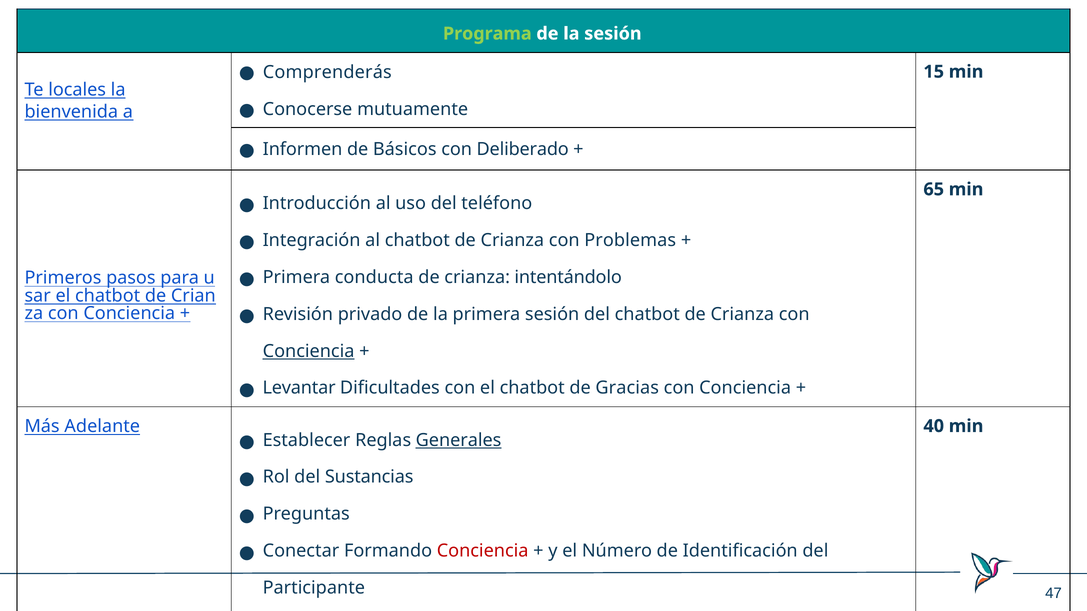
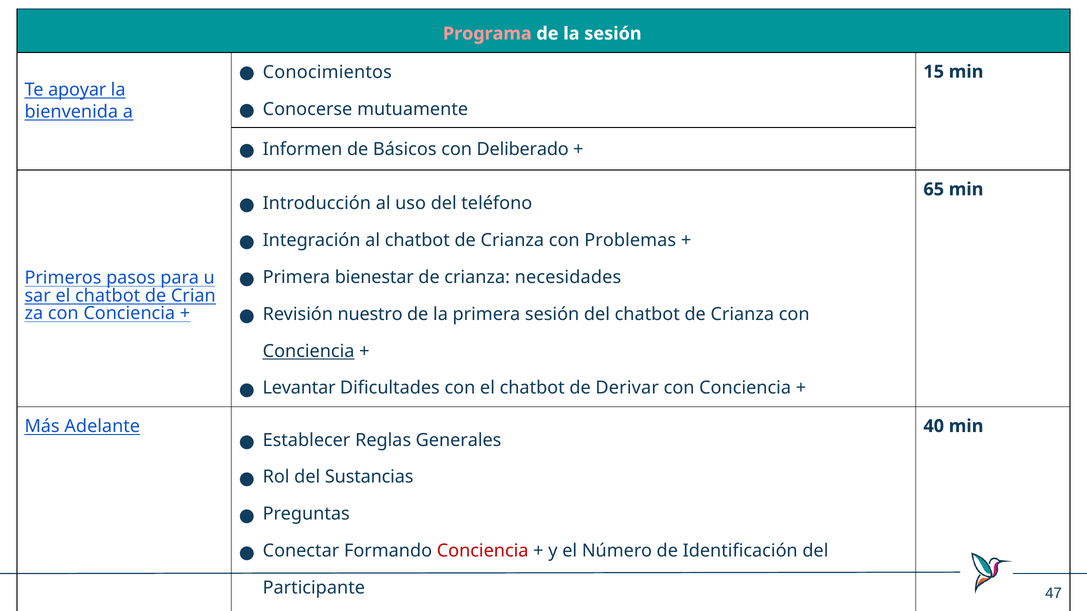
Programa colour: light green -> pink
Comprenderás: Comprenderás -> Conocimientos
locales: locales -> apoyar
conducta: conducta -> bienestar
intentándolo: intentándolo -> necesidades
privado: privado -> nuestro
Gracias: Gracias -> Derivar
Generales underline: present -> none
